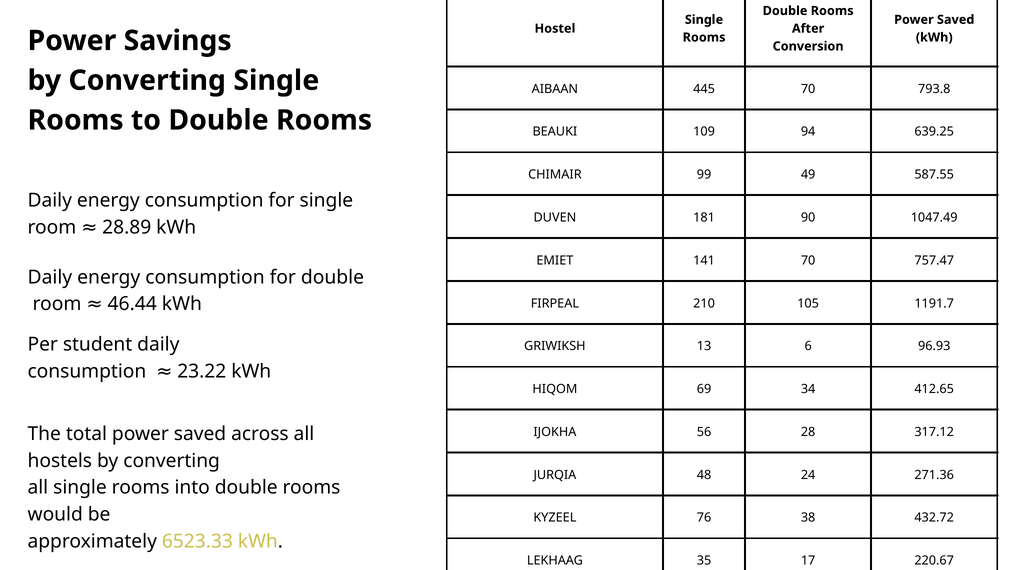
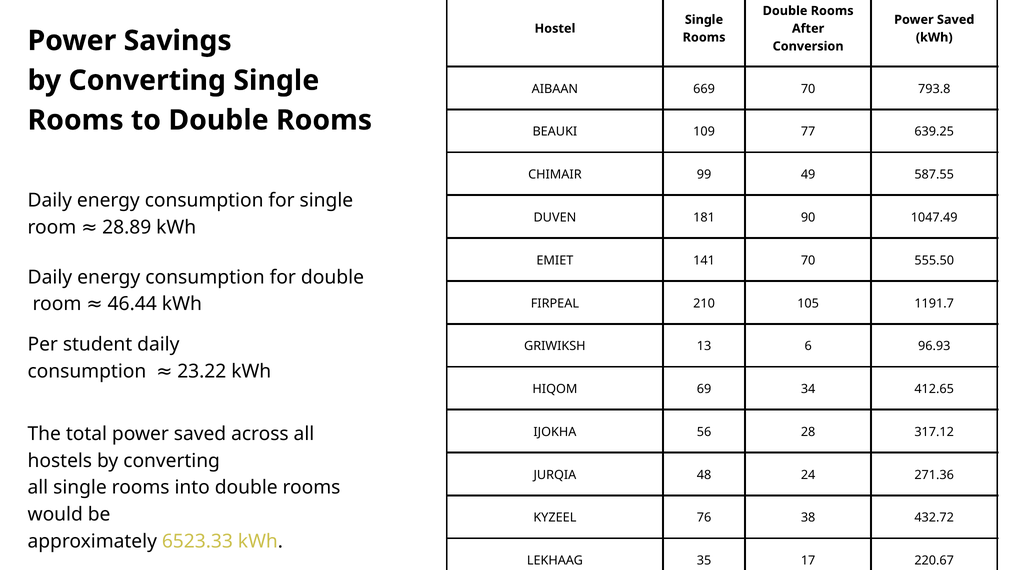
445: 445 -> 669
94: 94 -> 77
757.47: 757.47 -> 555.50
